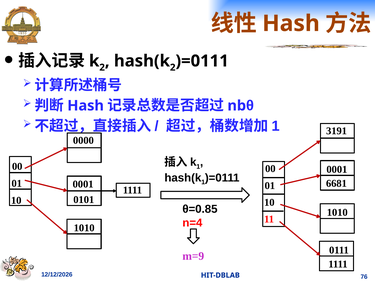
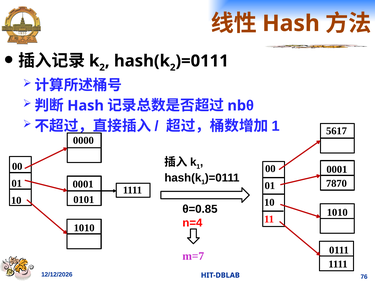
3191: 3191 -> 5617
6681: 6681 -> 7870
m=9: m=9 -> m=7
